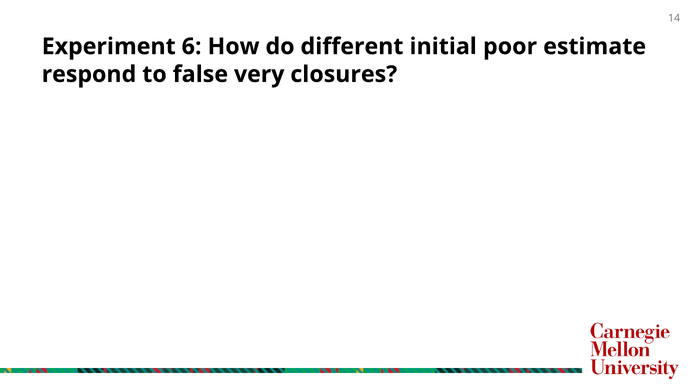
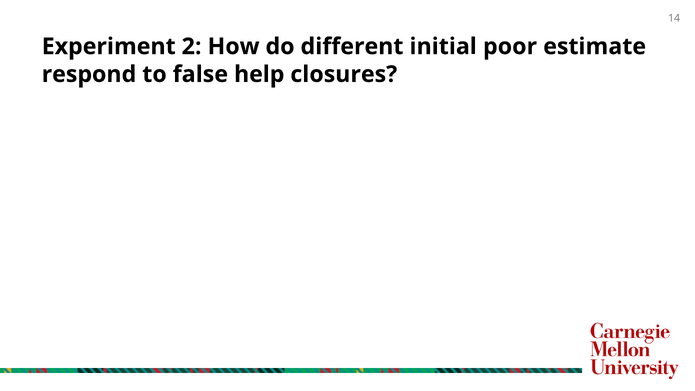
6: 6 -> 2
very: very -> help
